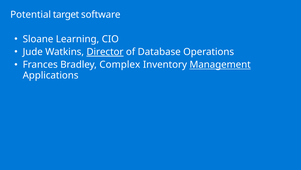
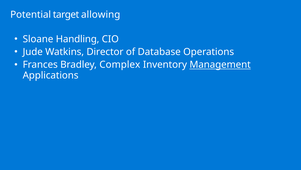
software: software -> allowing
Learning: Learning -> Handling
Director underline: present -> none
